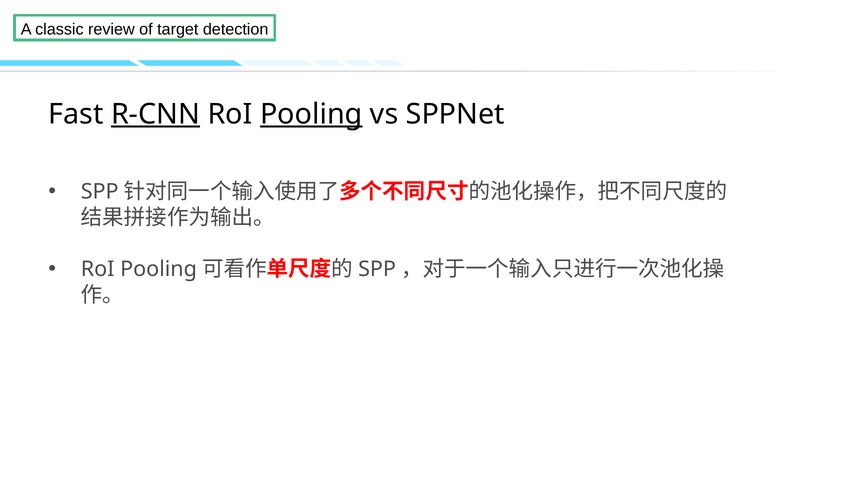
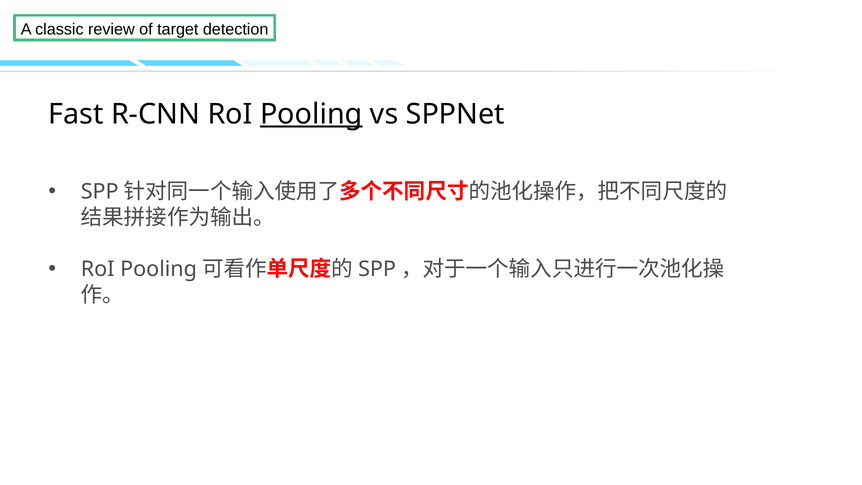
R-CNN underline: present -> none
